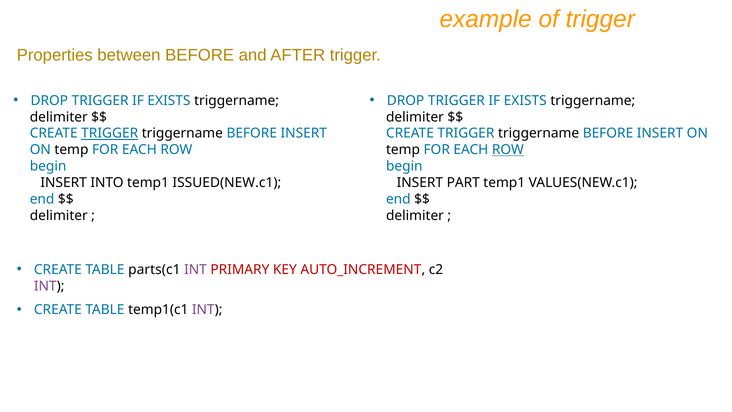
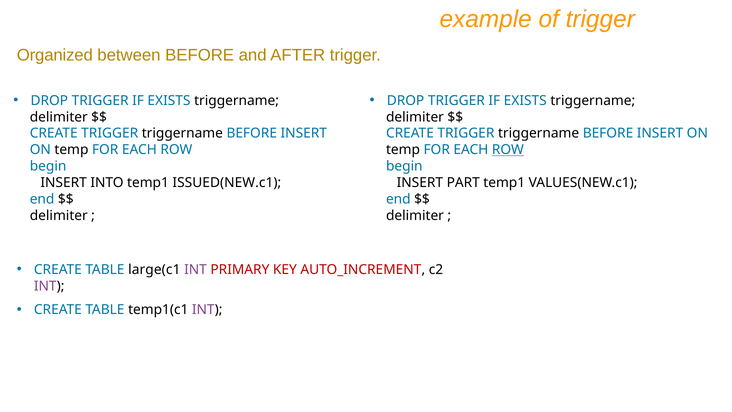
Properties: Properties -> Organized
TRIGGER at (110, 133) underline: present -> none
parts(c1: parts(c1 -> large(c1
